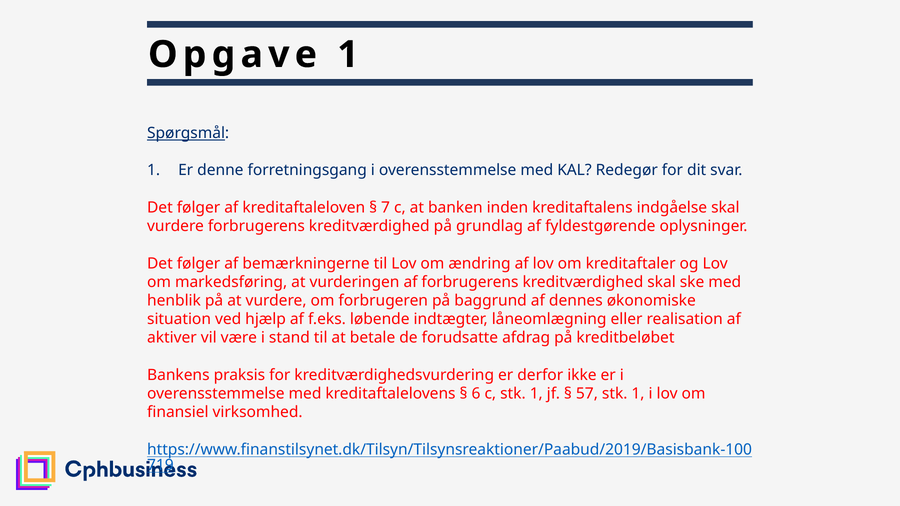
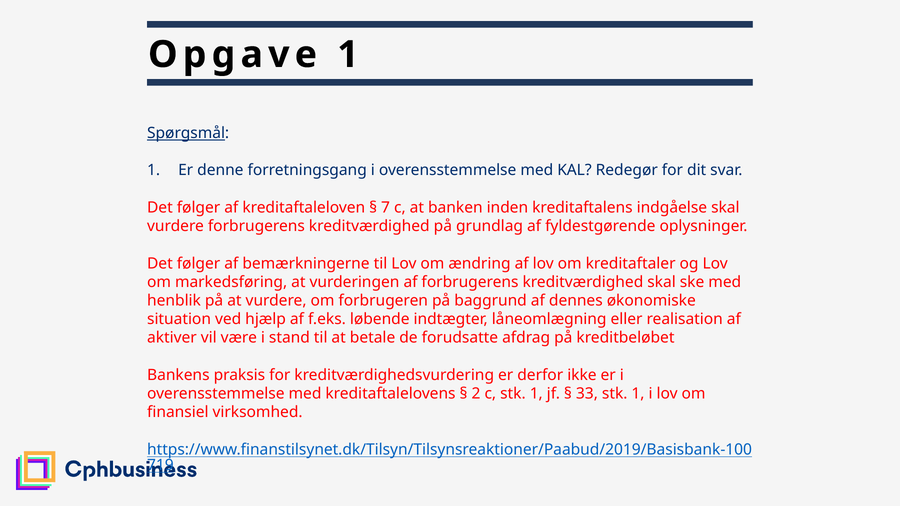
6: 6 -> 2
57: 57 -> 33
